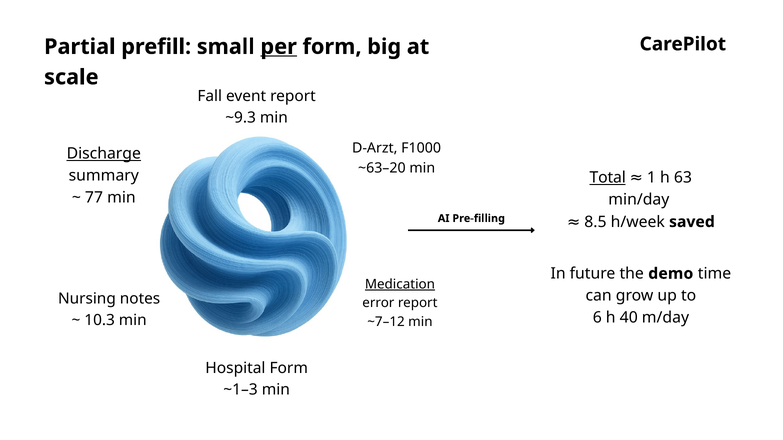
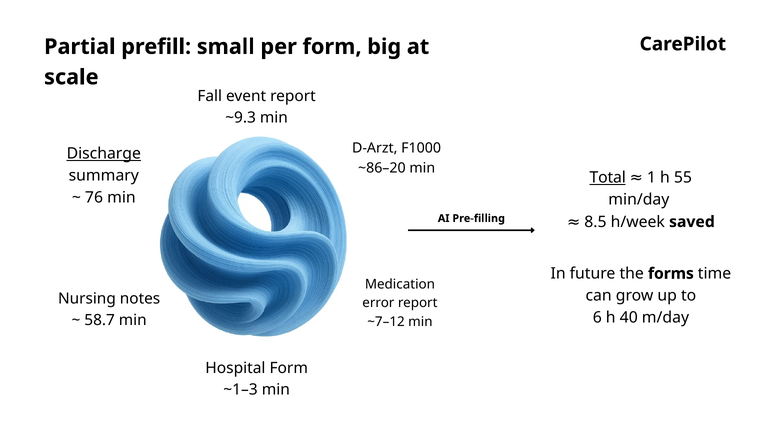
per underline: present -> none
~63–20: ~63–20 -> ~86–20
63: 63 -> 55
77: 77 -> 76
demo: demo -> forms
Medication underline: present -> none
10.3: 10.3 -> 58.7
